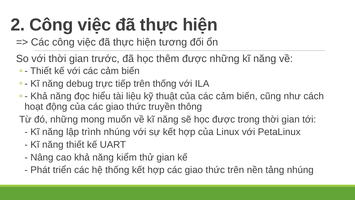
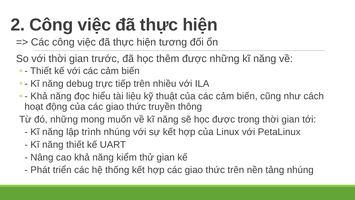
trên thống: thống -> nhiều
